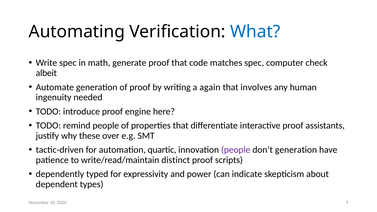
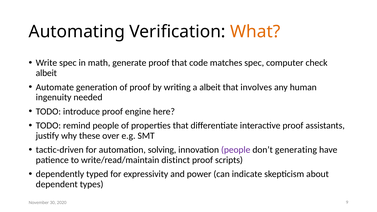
What colour: blue -> orange
a again: again -> albeit
quartic: quartic -> solving
don’t generation: generation -> generating
